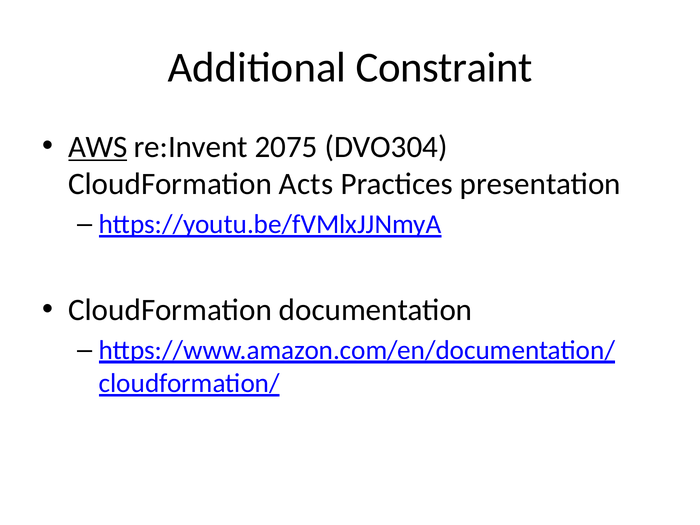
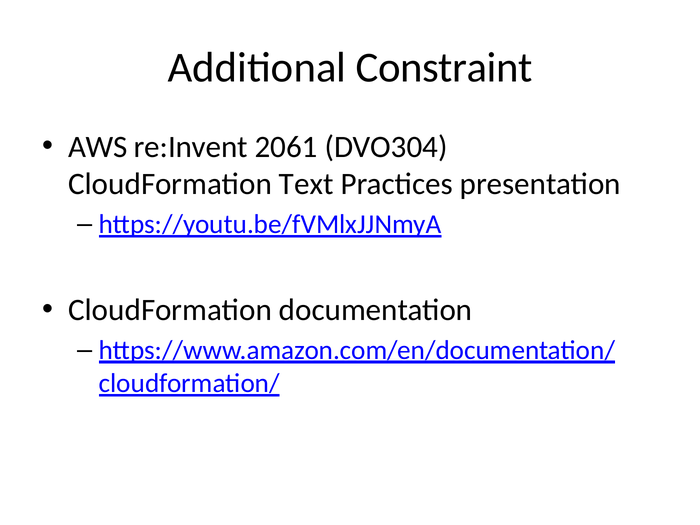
AWS underline: present -> none
2075: 2075 -> 2061
Acts: Acts -> Text
